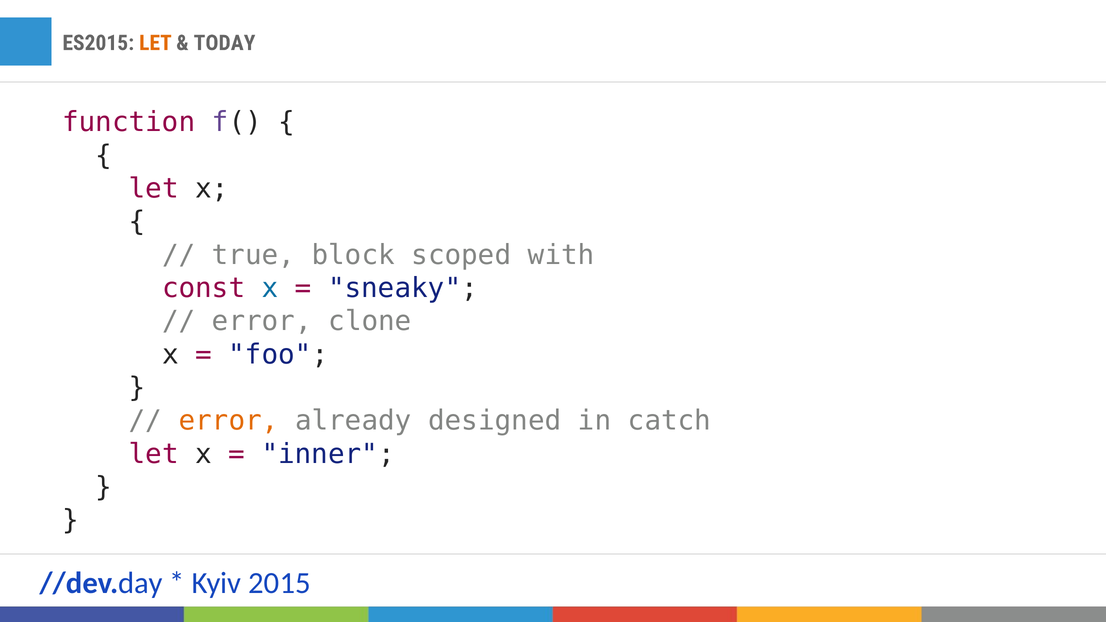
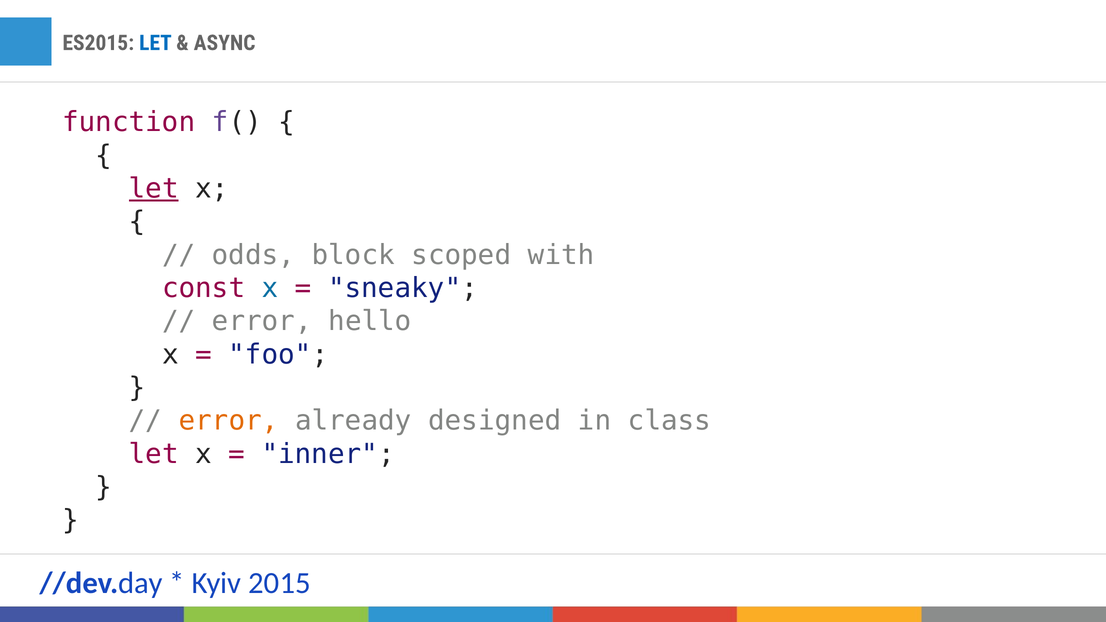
LET at (155, 43) colour: orange -> blue
TODAY: TODAY -> ASYNC
let at (154, 189) underline: none -> present
true: true -> odds
clone: clone -> hello
catch: catch -> class
